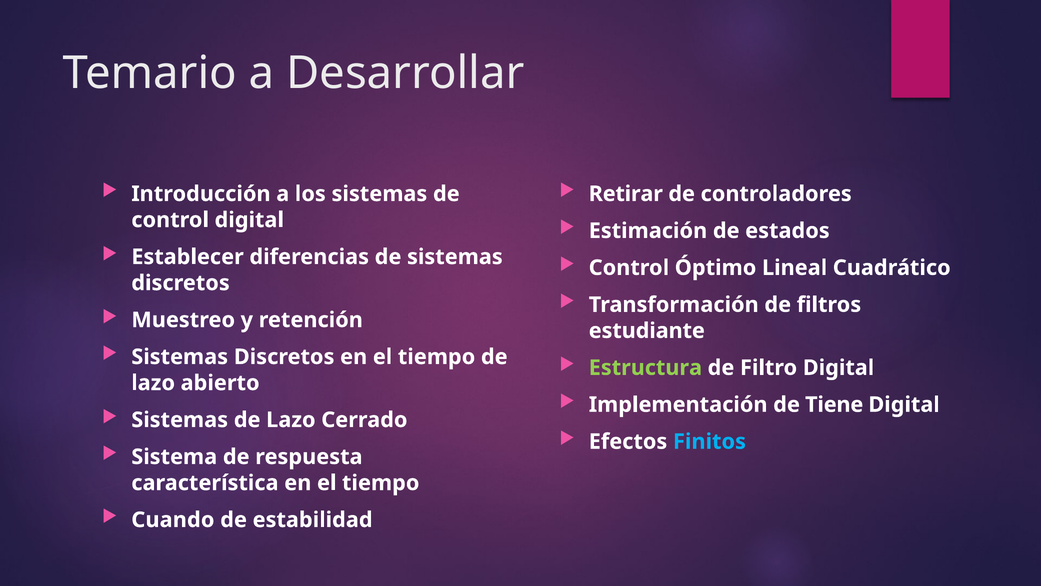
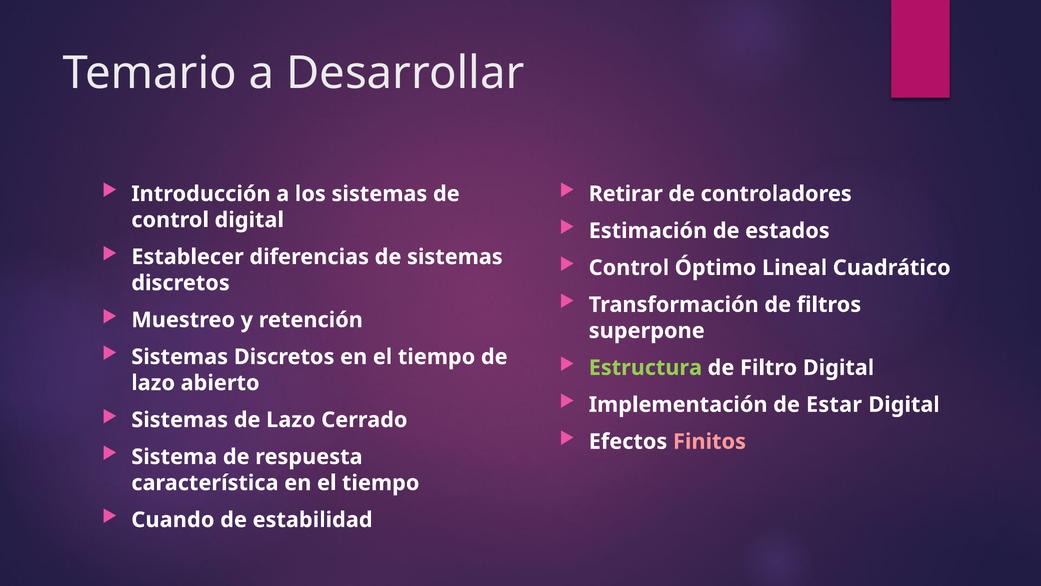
estudiante: estudiante -> superpone
Tiene: Tiene -> Estar
Finitos colour: light blue -> pink
